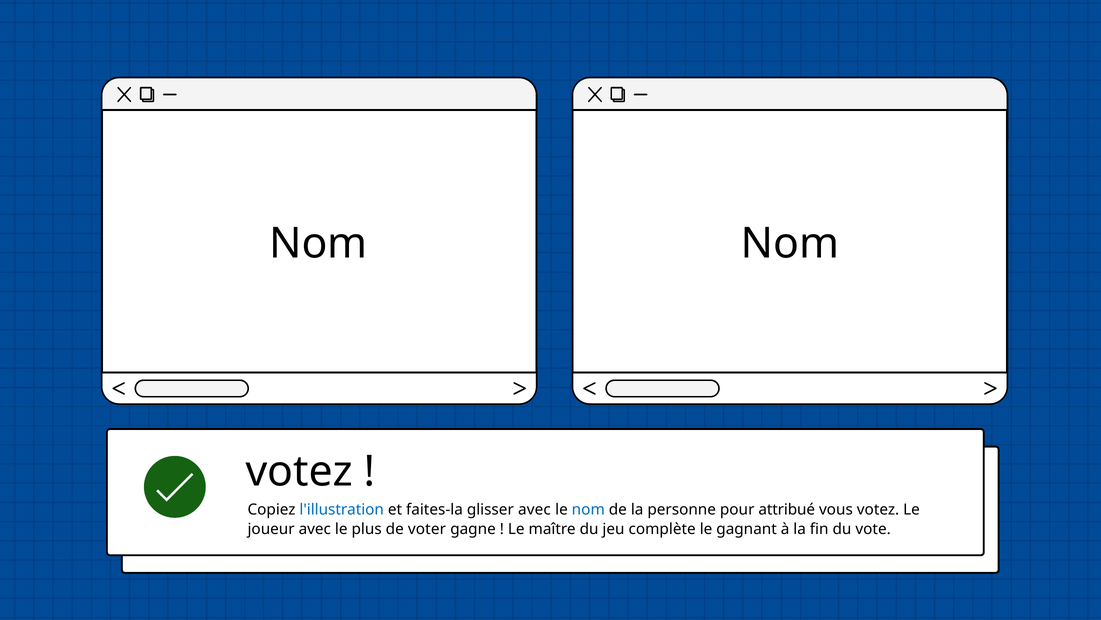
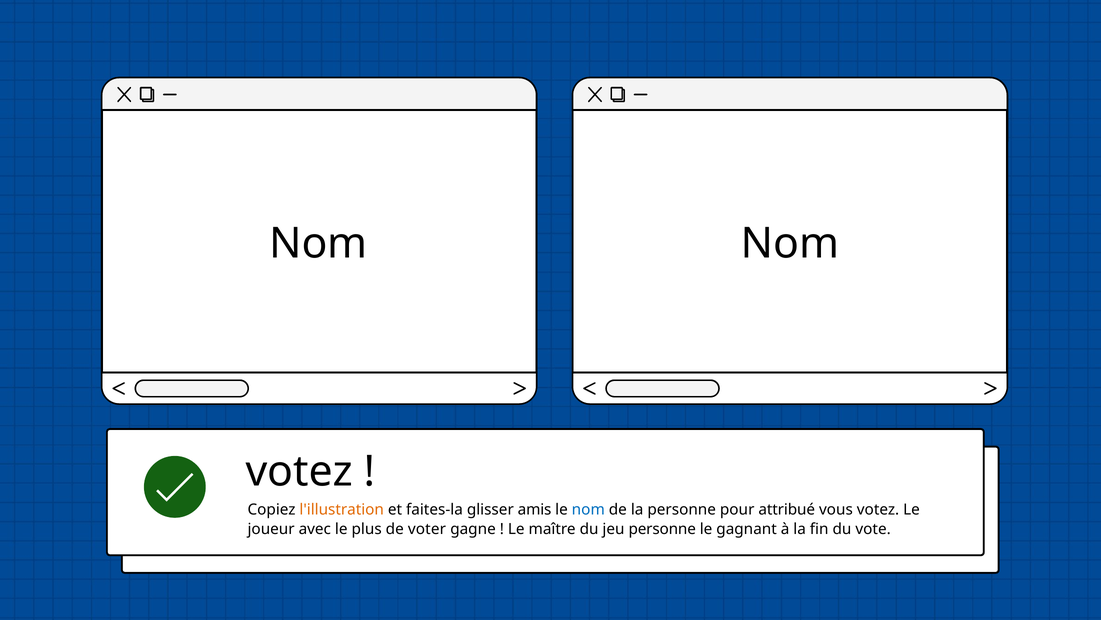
l'illustration colour: blue -> orange
glisser avec: avec -> amis
jeu complète: complète -> personne
